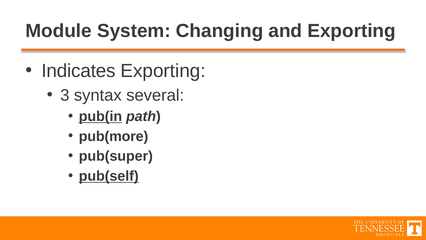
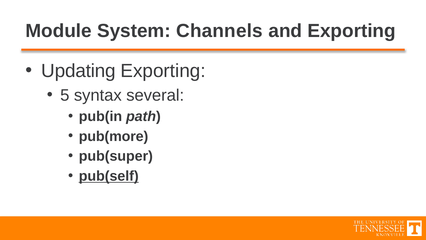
Changing: Changing -> Channels
Indicates: Indicates -> Updating
3: 3 -> 5
pub(in underline: present -> none
